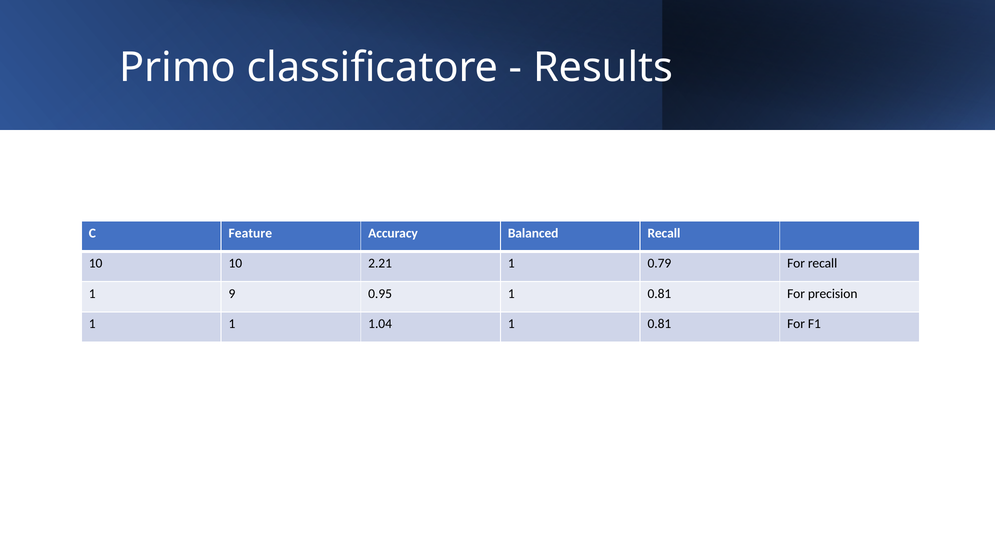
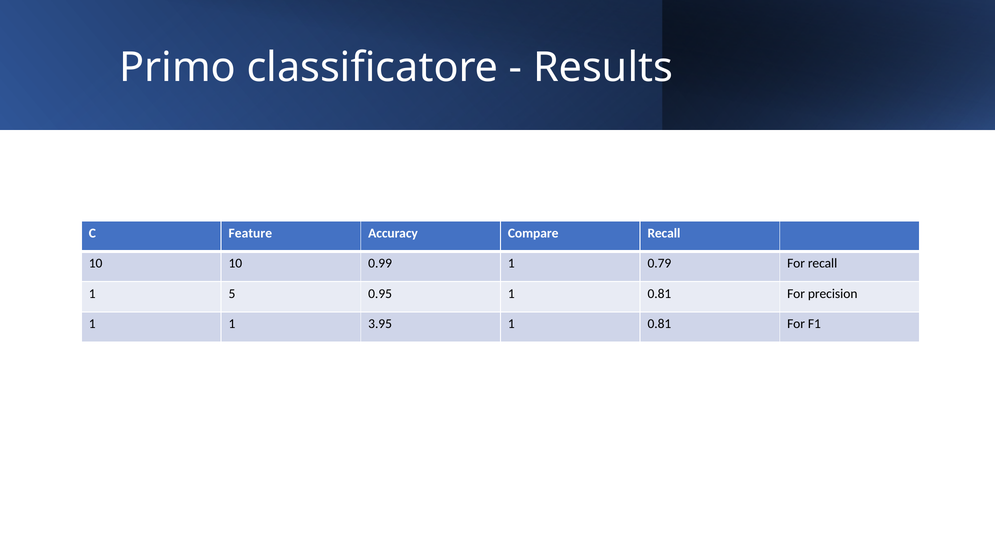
Balanced: Balanced -> Compare
2.21: 2.21 -> 0.99
9: 9 -> 5
1.04: 1.04 -> 3.95
